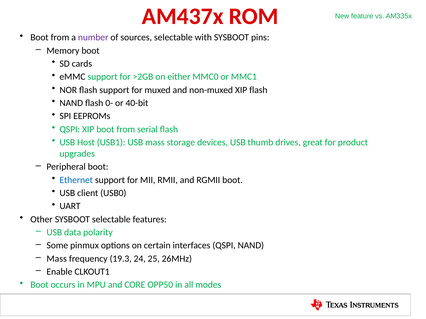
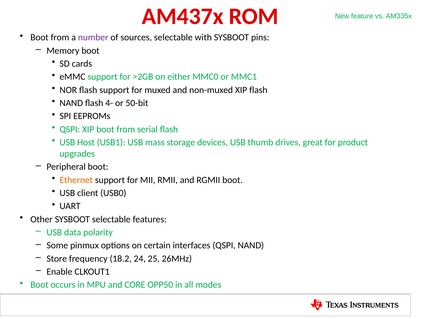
0-: 0- -> 4-
40-bit: 40-bit -> 50-bit
Ethernet colour: blue -> orange
Mass at (57, 259): Mass -> Store
19.3: 19.3 -> 18.2
